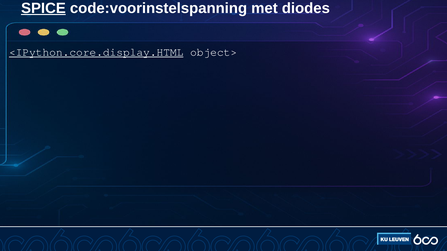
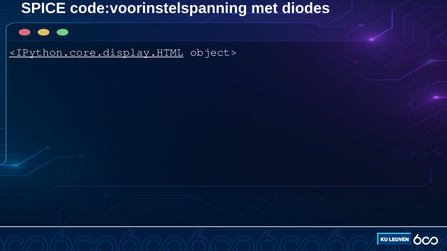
SPICE underline: present -> none
